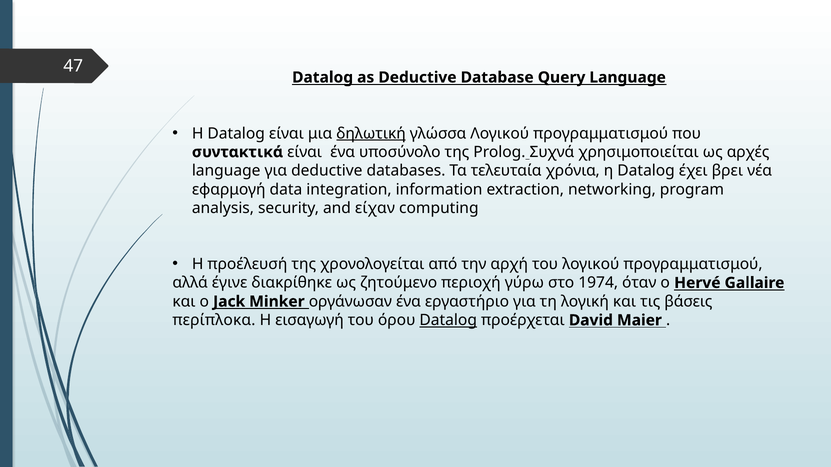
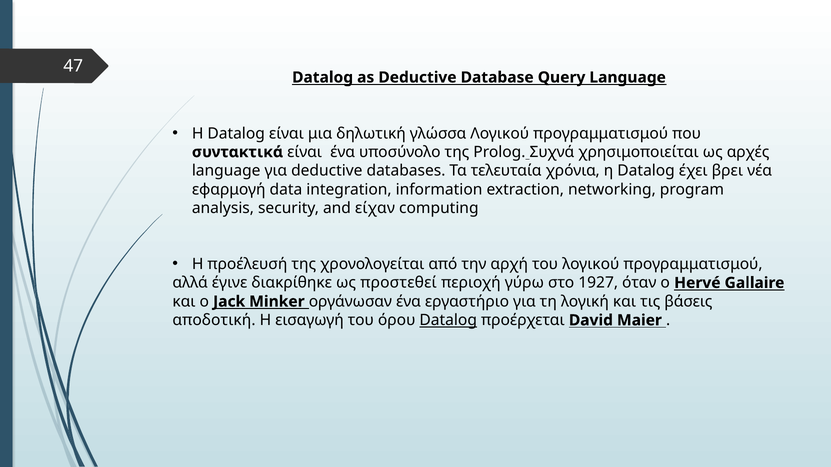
δηλωτική underline: present -> none
ζητούμενο: ζητούμενο -> προστεθεί
1974: 1974 -> 1927
περίπλοκα: περίπλοκα -> αποδοτική
